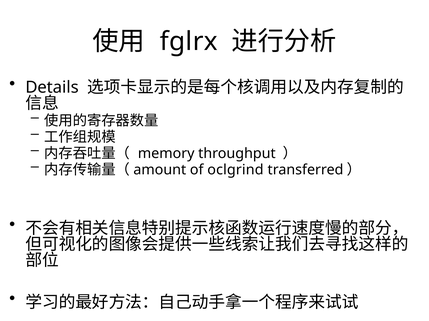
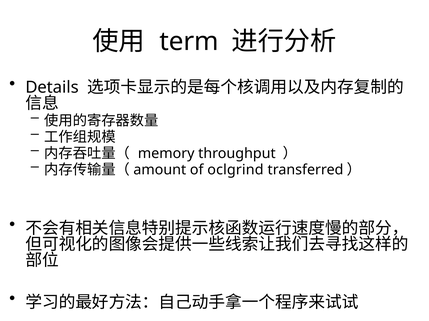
fglrx: fglrx -> term
